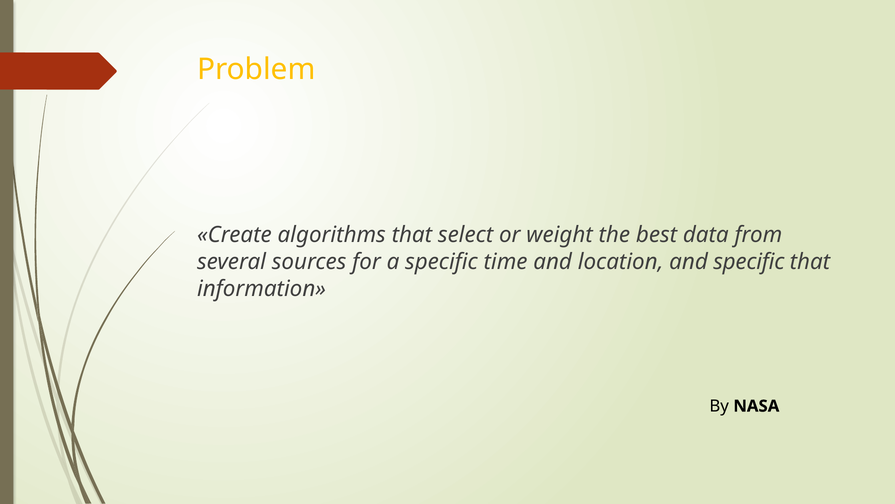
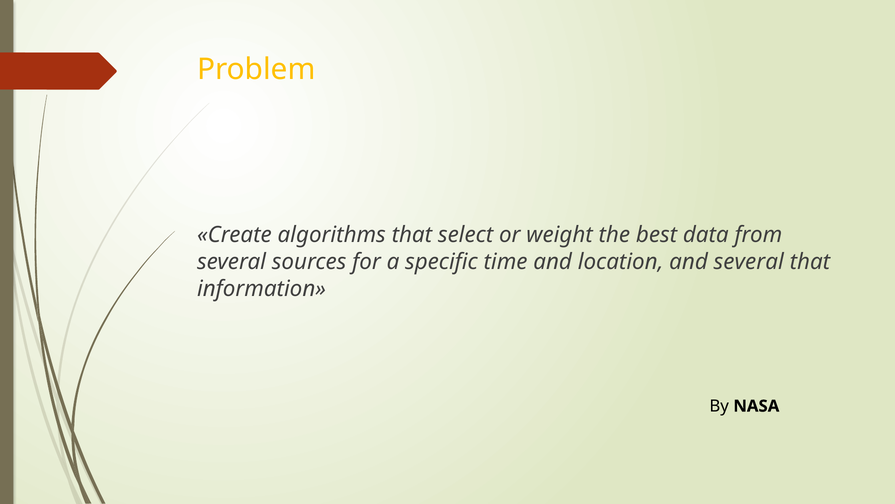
and specific: specific -> several
